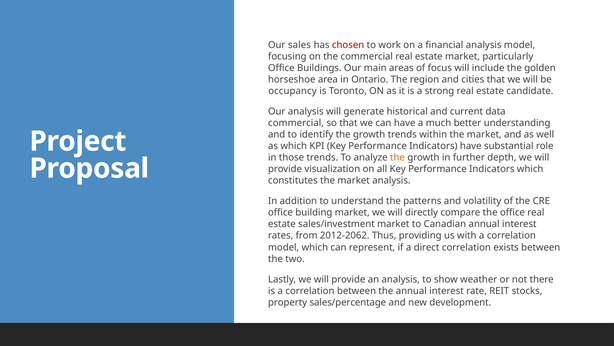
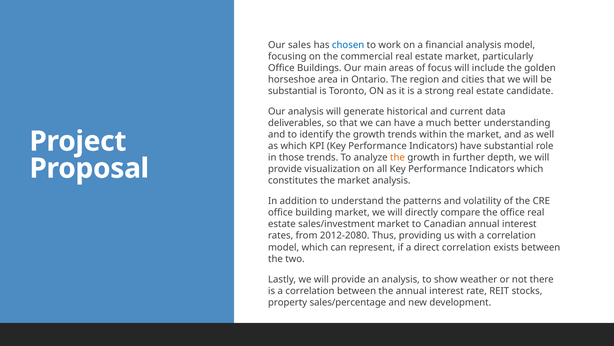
chosen colour: red -> blue
occupancy at (292, 91): occupancy -> substantial
commercial at (296, 123): commercial -> deliverables
2012-2062: 2012-2062 -> 2012-2080
